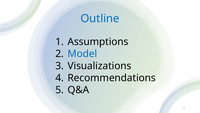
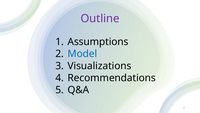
Outline colour: blue -> purple
